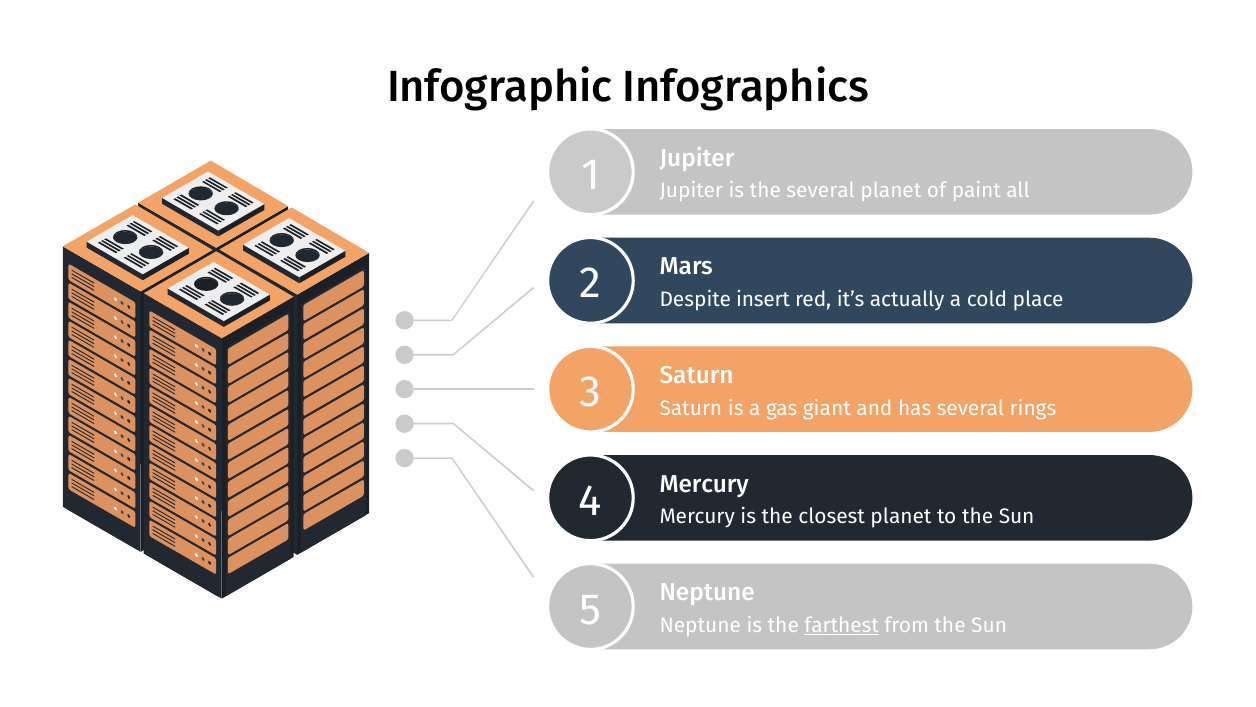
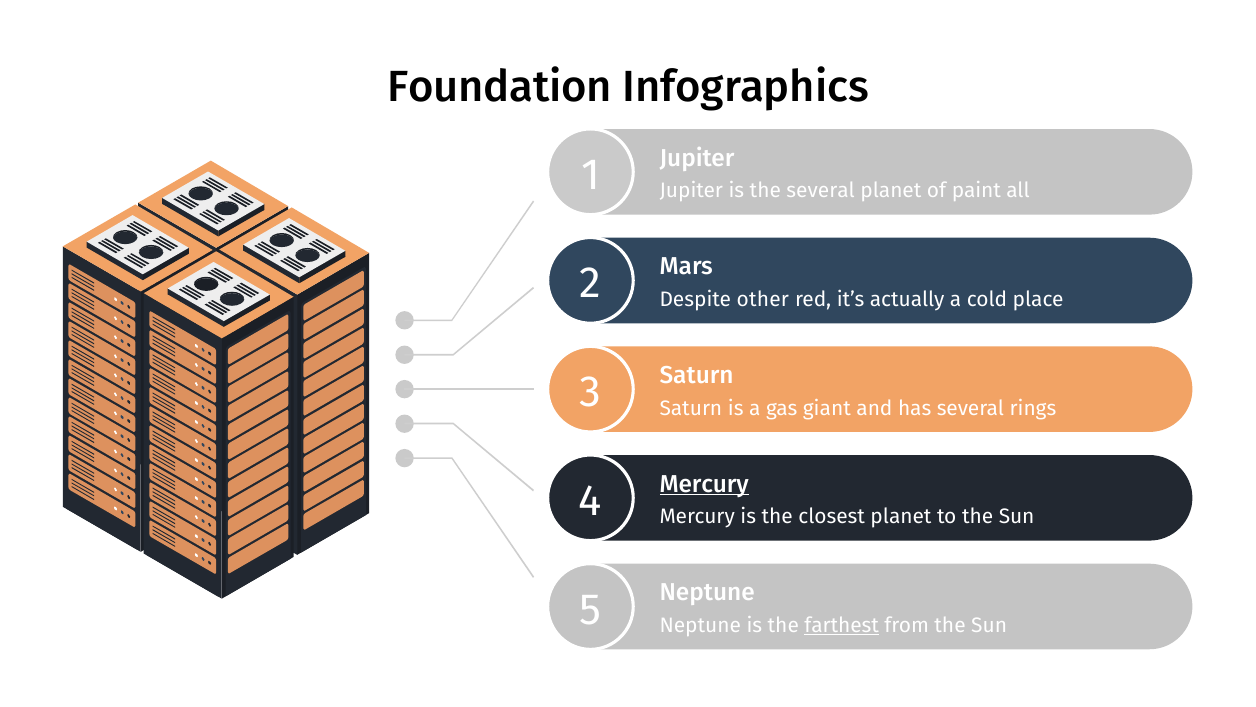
Infographic: Infographic -> Foundation
insert: insert -> other
Mercury at (704, 484) underline: none -> present
